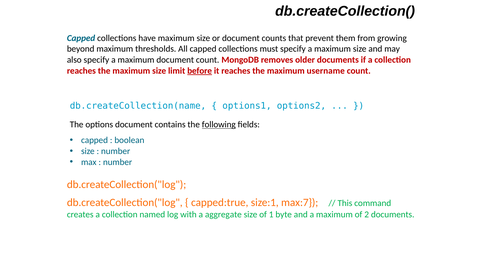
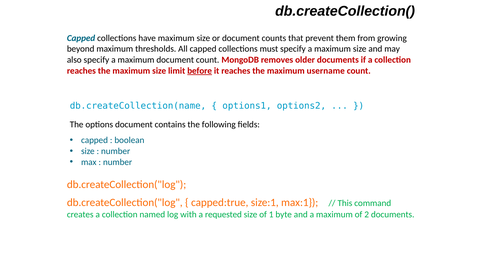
following underline: present -> none
max:7: max:7 -> max:1
aggregate: aggregate -> requested
